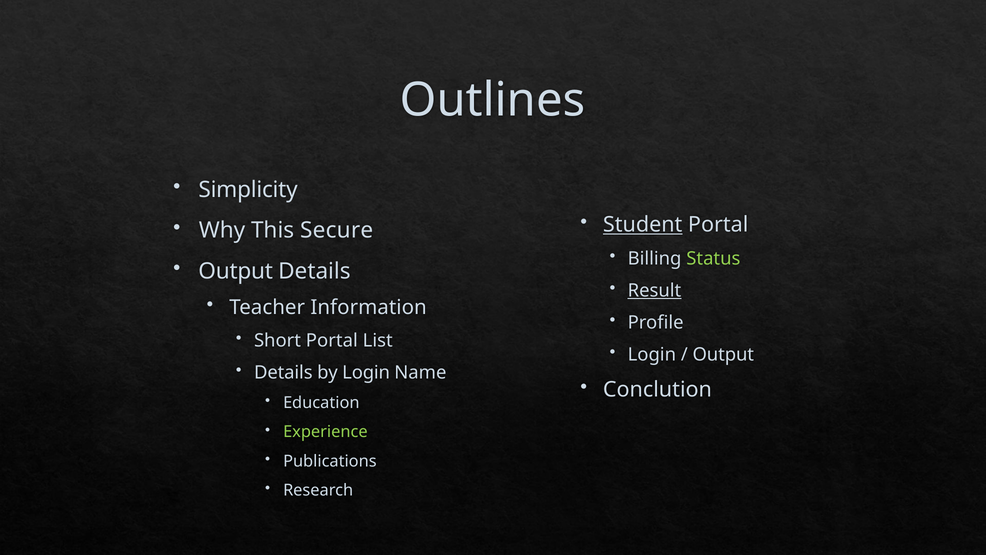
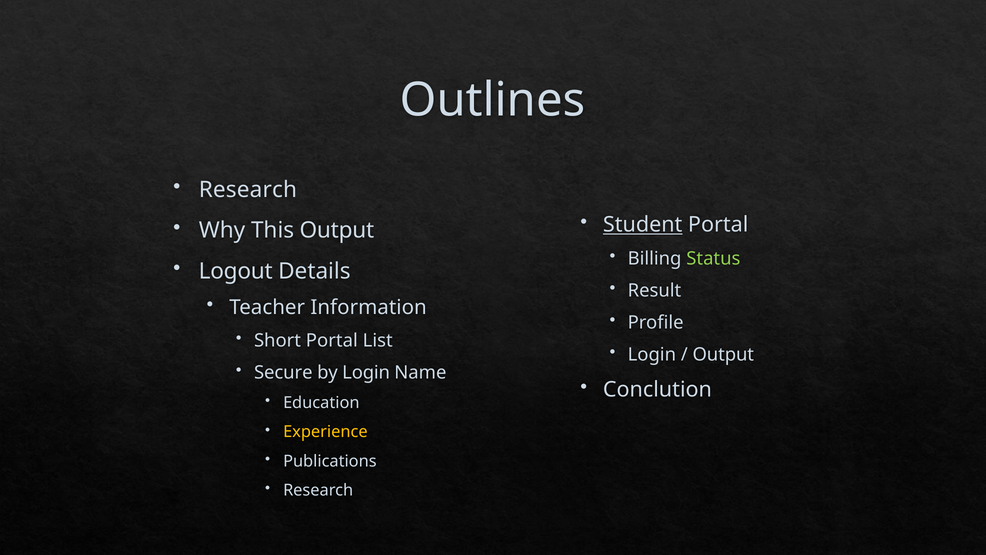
Simplicity at (248, 189): Simplicity -> Research
This Secure: Secure -> Output
Output at (236, 271): Output -> Logout
Result underline: present -> none
Details at (283, 372): Details -> Secure
Experience colour: light green -> yellow
